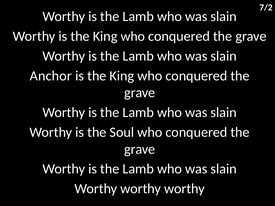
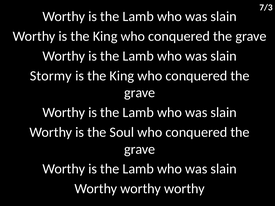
7/2: 7/2 -> 7/3
Anchor: Anchor -> Stormy
